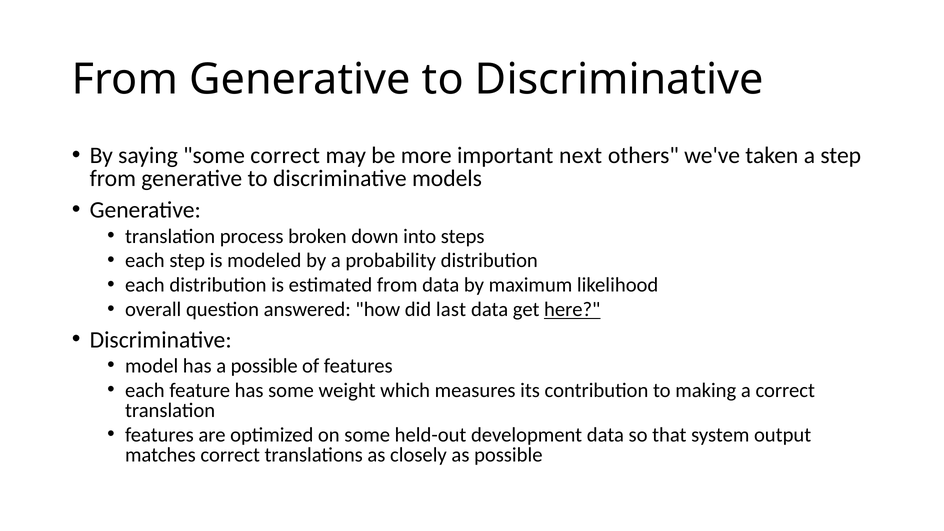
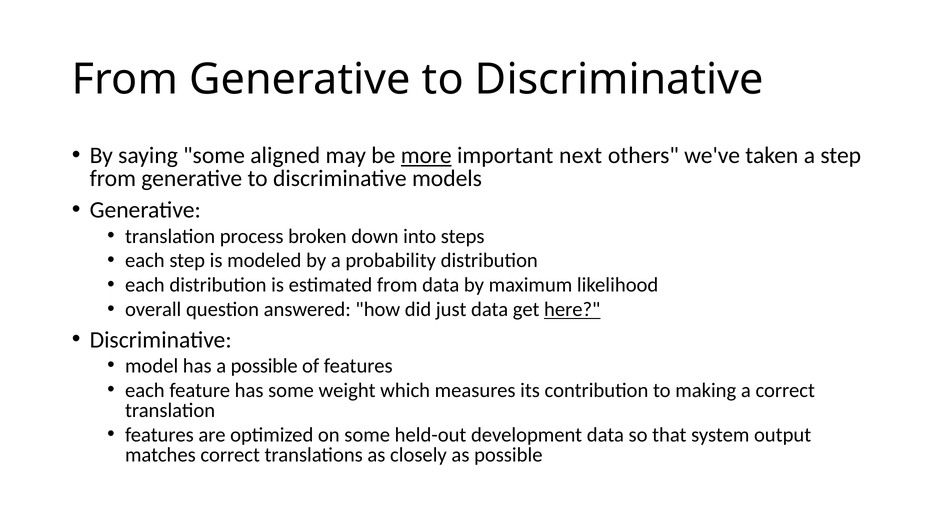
some correct: correct -> aligned
more underline: none -> present
last: last -> just
